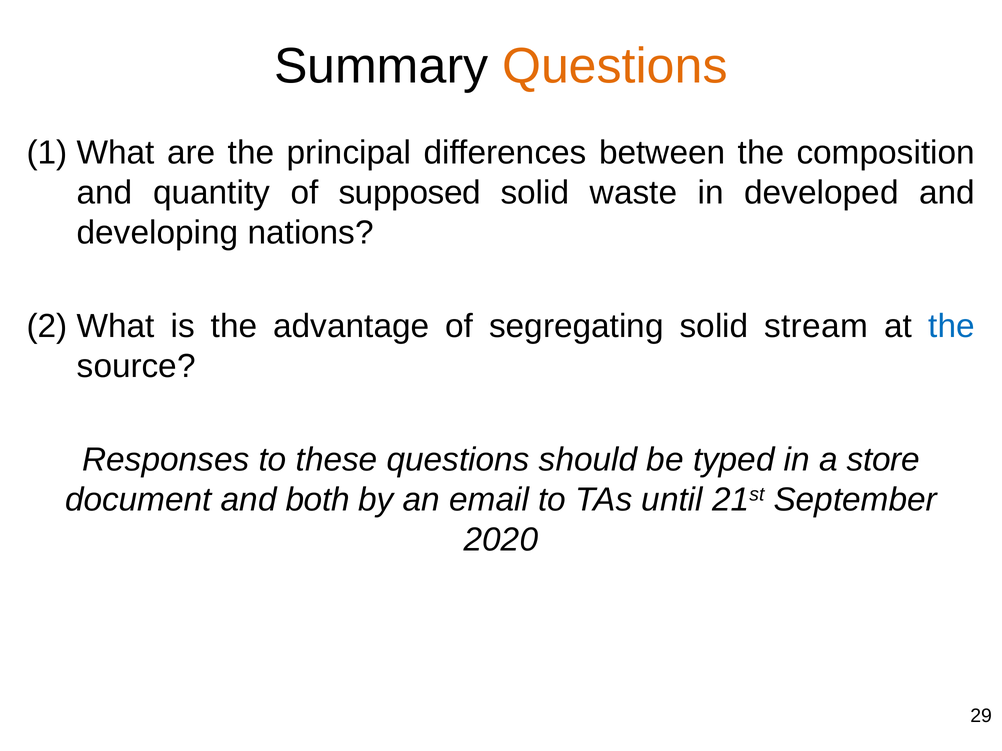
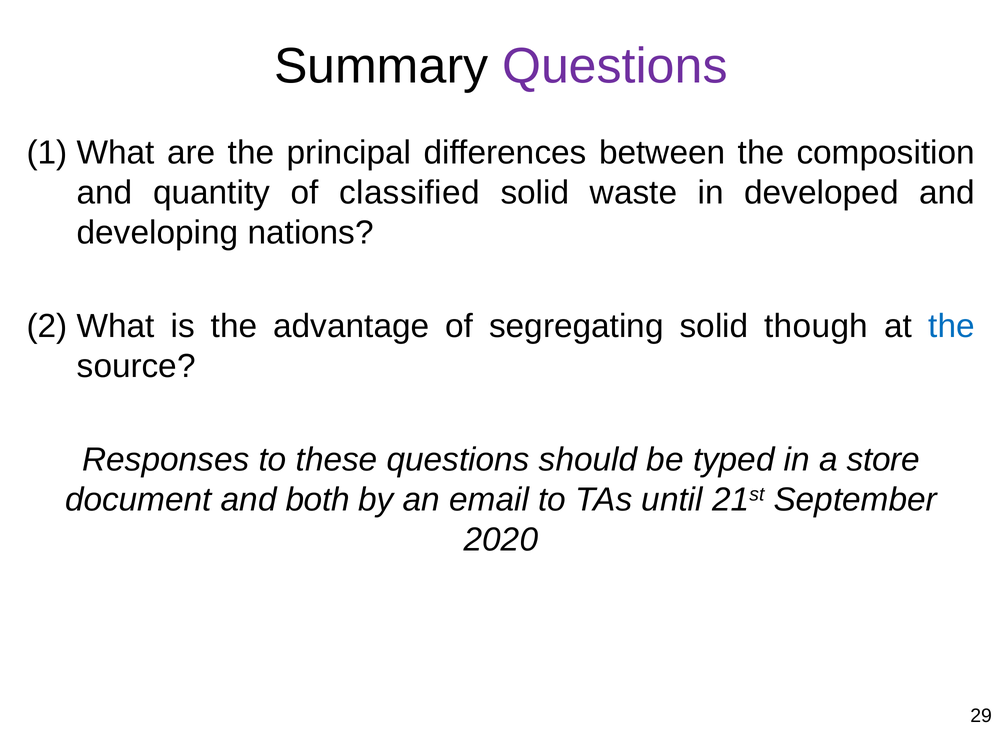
Questions at (615, 66) colour: orange -> purple
supposed: supposed -> classified
stream: stream -> though
